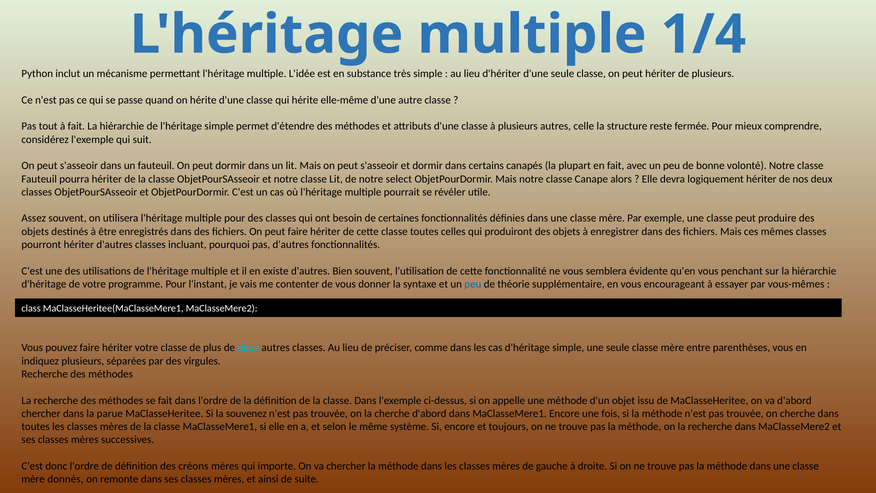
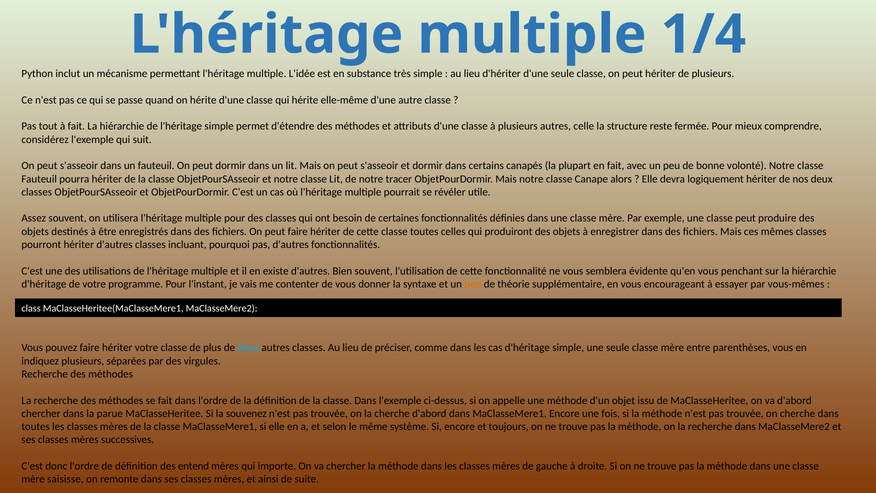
select: select -> tracer
peu at (473, 284) colour: blue -> orange
créons: créons -> entend
donnés: donnés -> saisisse
